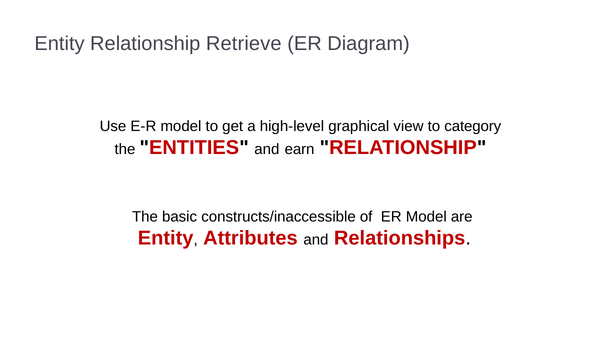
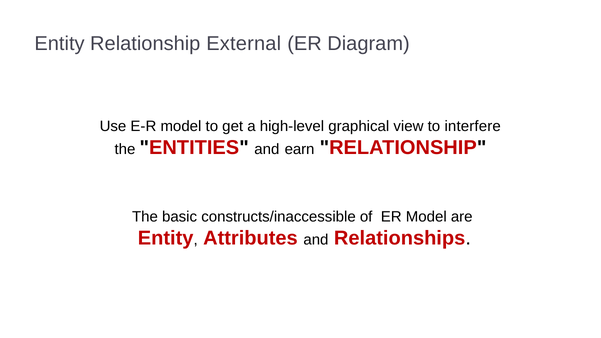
Retrieve: Retrieve -> External
category: category -> interfere
